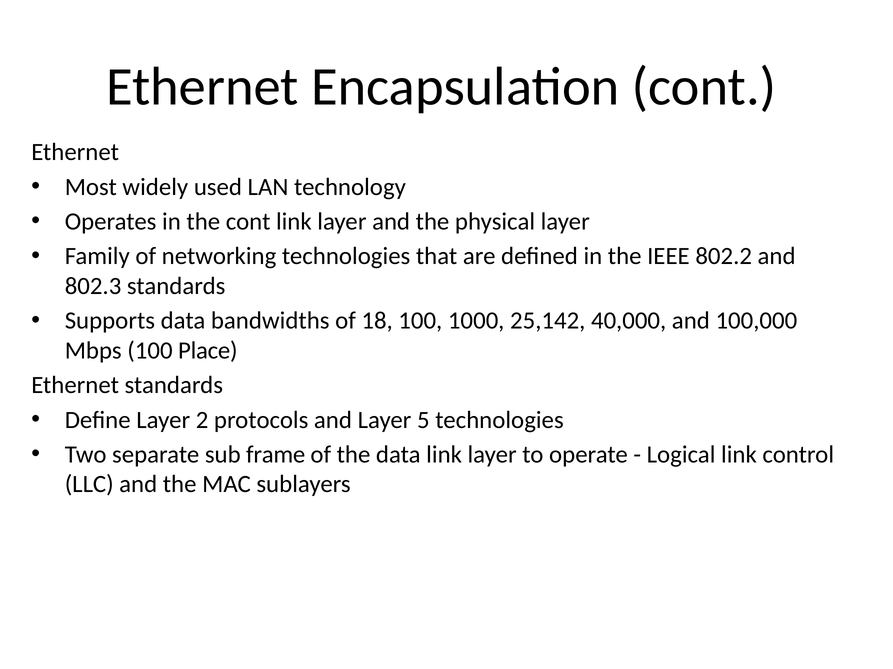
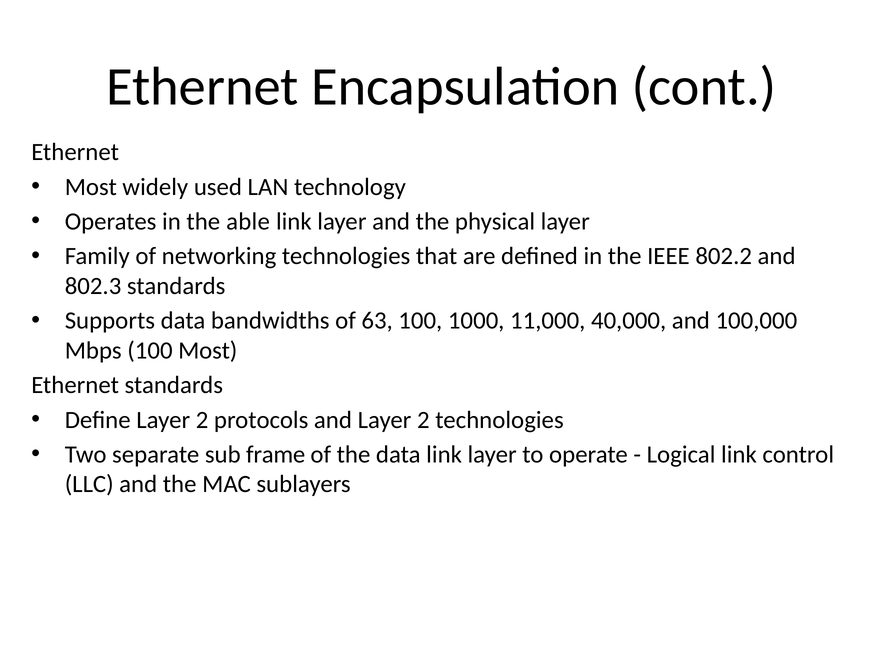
the cont: cont -> able
18: 18 -> 63
25,142: 25,142 -> 11,000
100 Place: Place -> Most
and Layer 5: 5 -> 2
